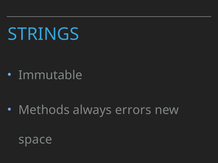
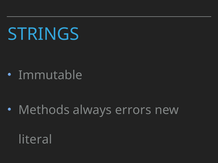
space: space -> literal
